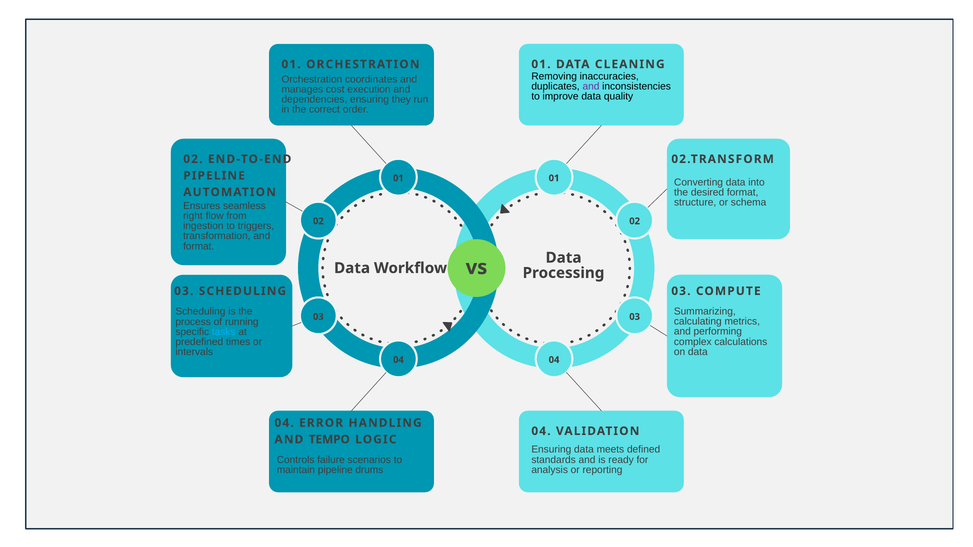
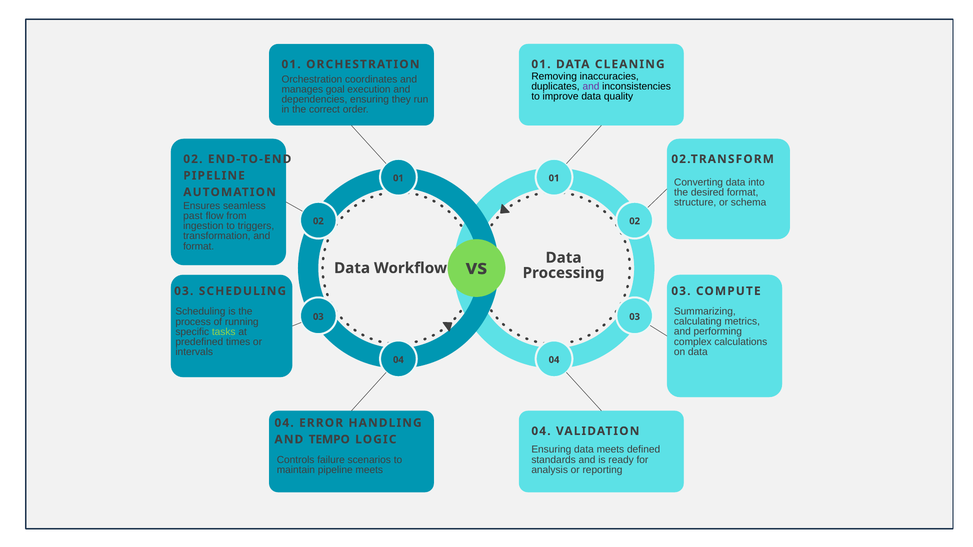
cost: cost -> goal
right: right -> past
tasks colour: light blue -> light green
pipeline drums: drums -> meets
